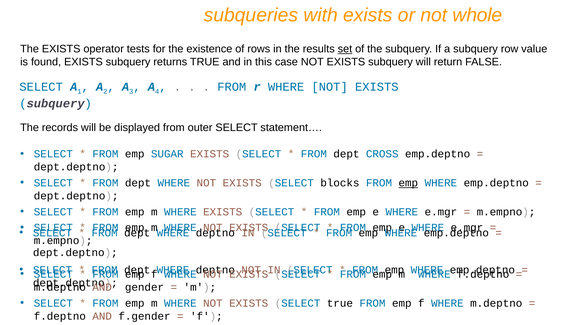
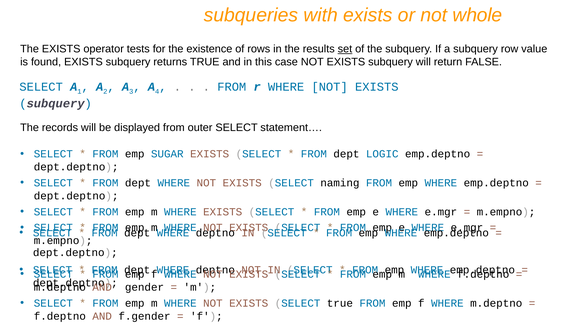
CROSS: CROSS -> LOGIC
blocks: blocks -> naming
emp at (408, 183) underline: present -> none
